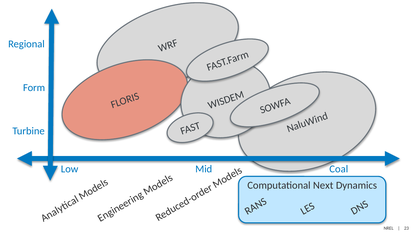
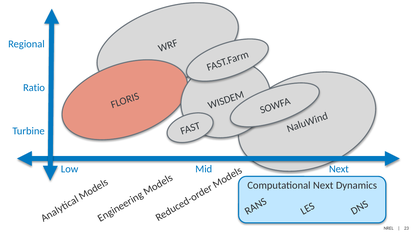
Form: Form -> Ratio
Mid Coal: Coal -> Next
